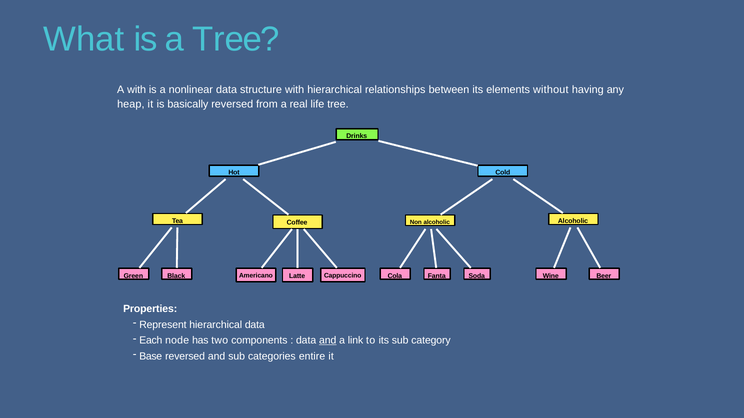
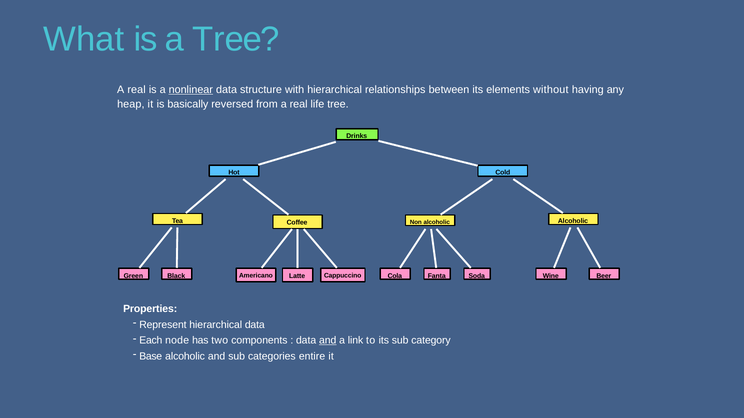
with at (137, 90): with -> real
nonlinear underline: none -> present
Base reversed: reversed -> alcoholic
